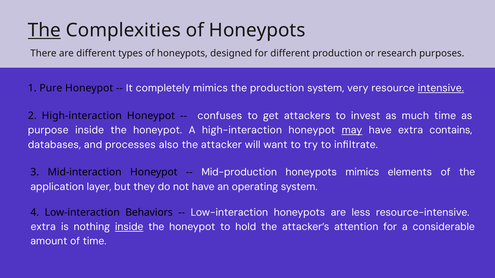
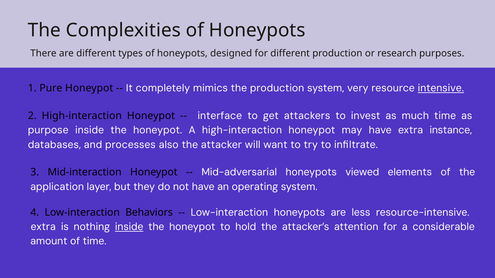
The at (44, 30) underline: present -> none
confuses: confuses -> interface
may underline: present -> none
contains: contains -> instance
Mid-production: Mid-production -> Mid-adversarial
honeypots mimics: mimics -> viewed
